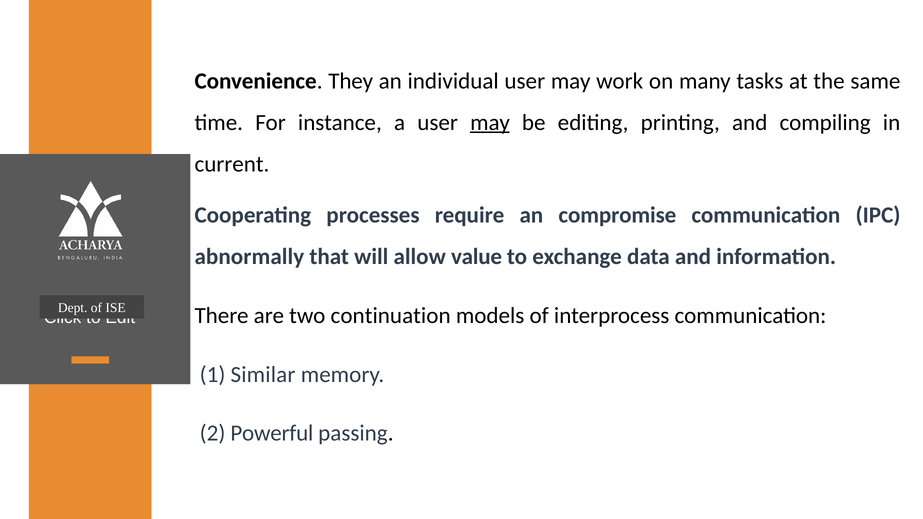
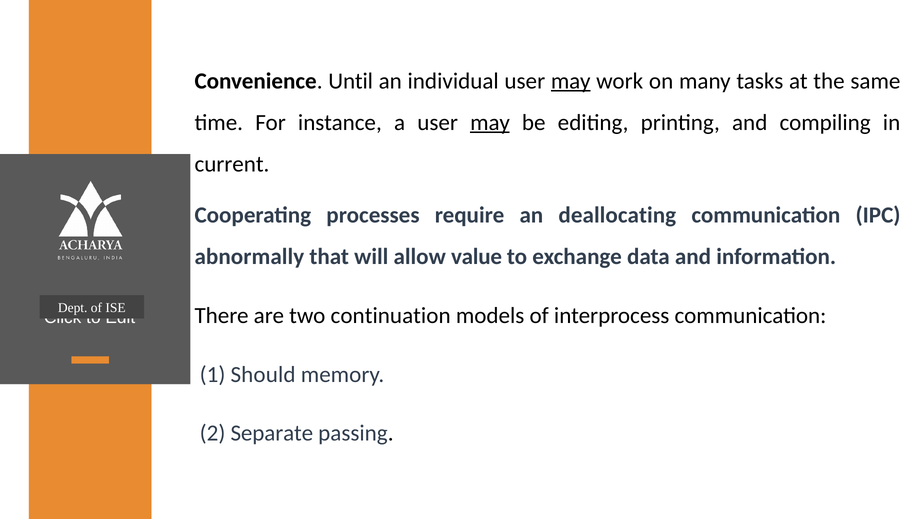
They: They -> Until
may at (571, 81) underline: none -> present
compromise: compromise -> deallocating
Similar: Similar -> Should
Powerful: Powerful -> Separate
